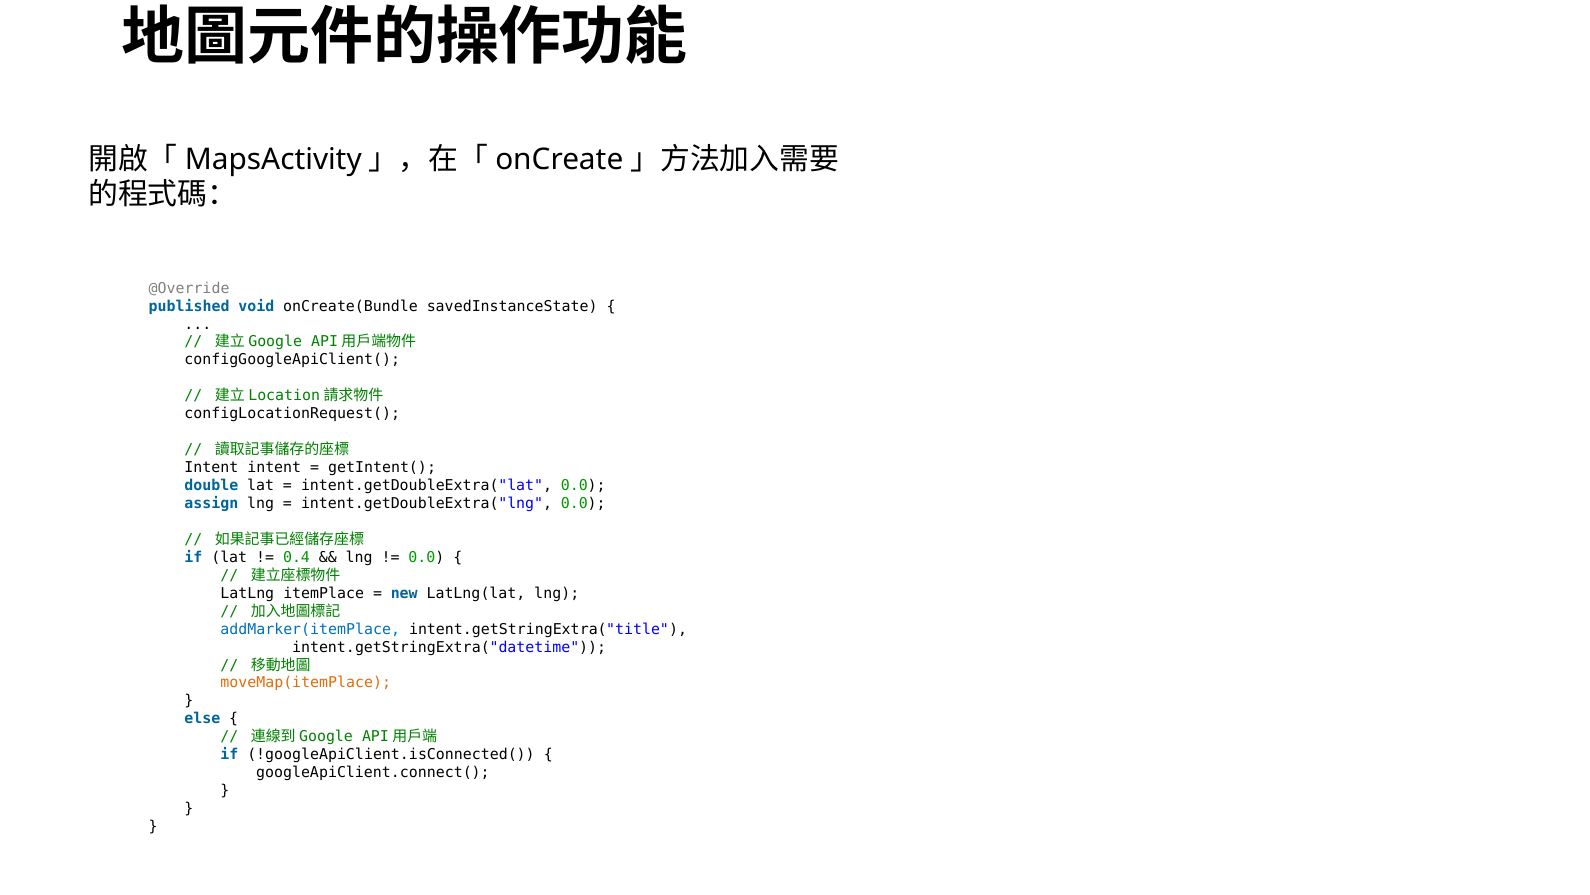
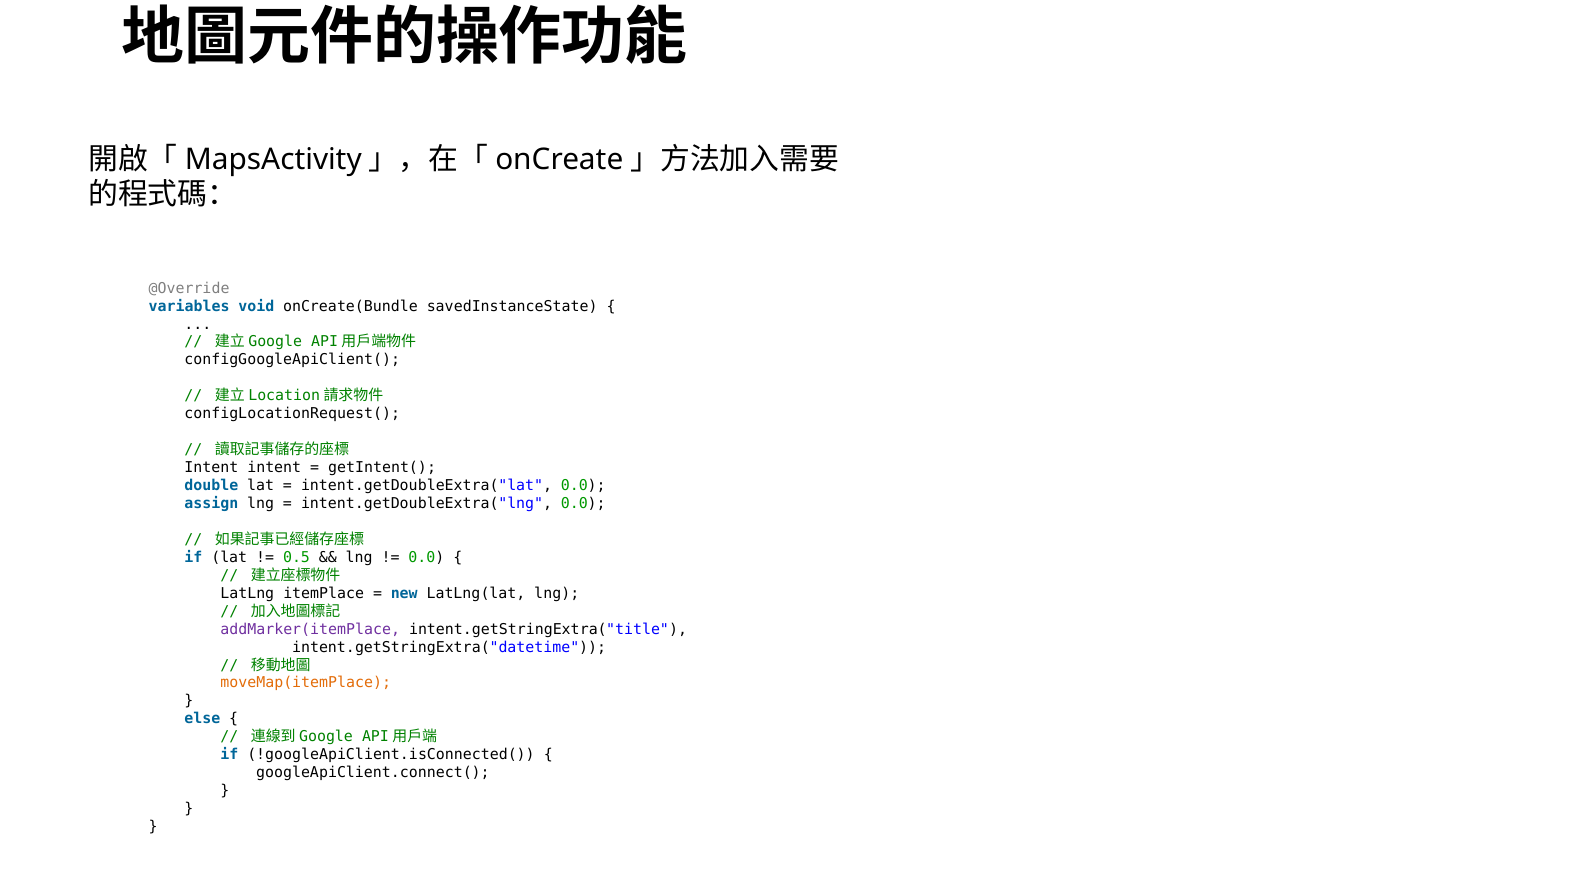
published: published -> variables
0.4: 0.4 -> 0.5
addMarker(itemPlace colour: blue -> purple
